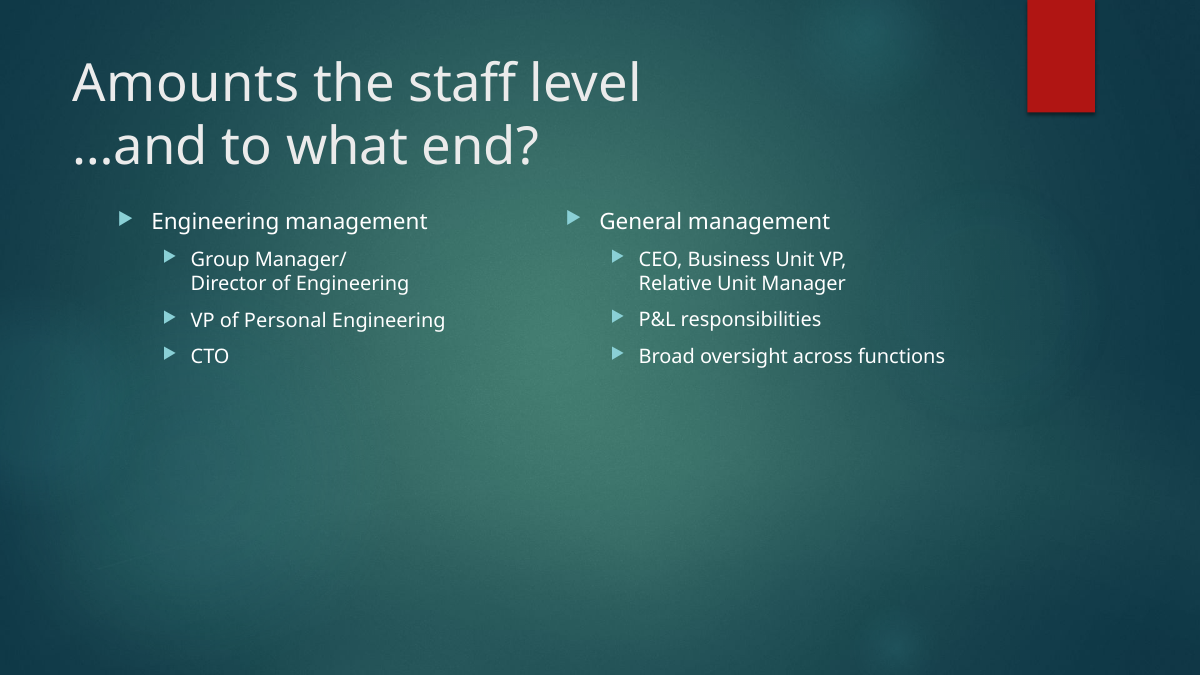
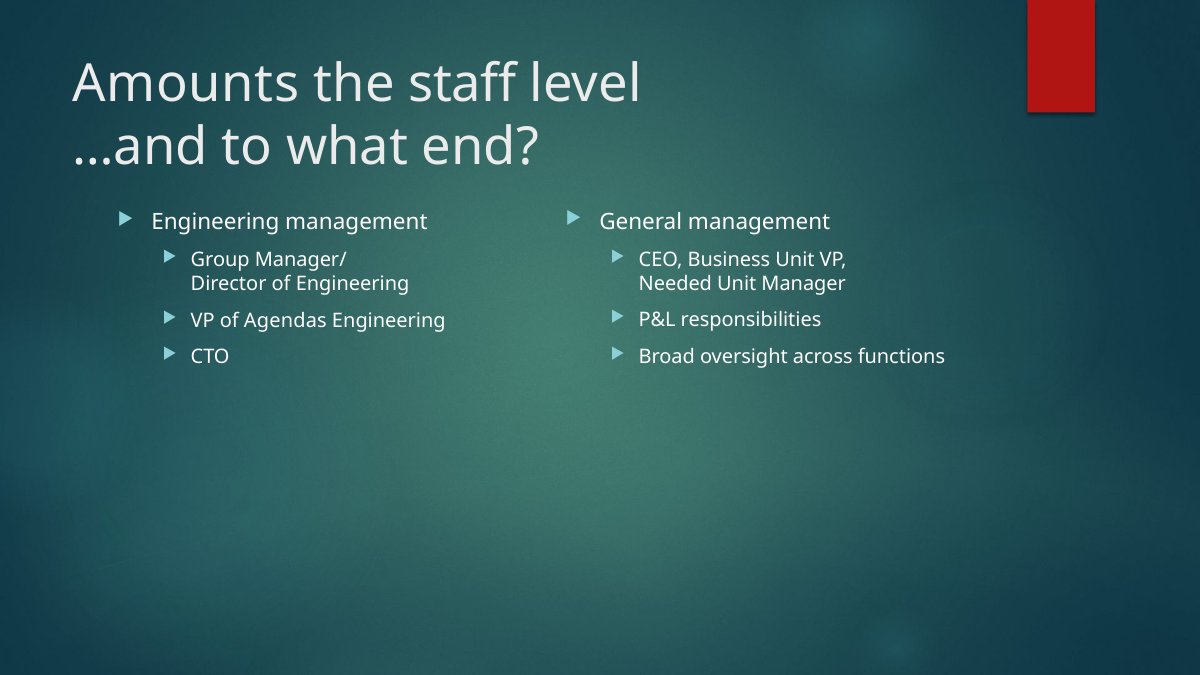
Relative: Relative -> Needed
Personal: Personal -> Agendas
